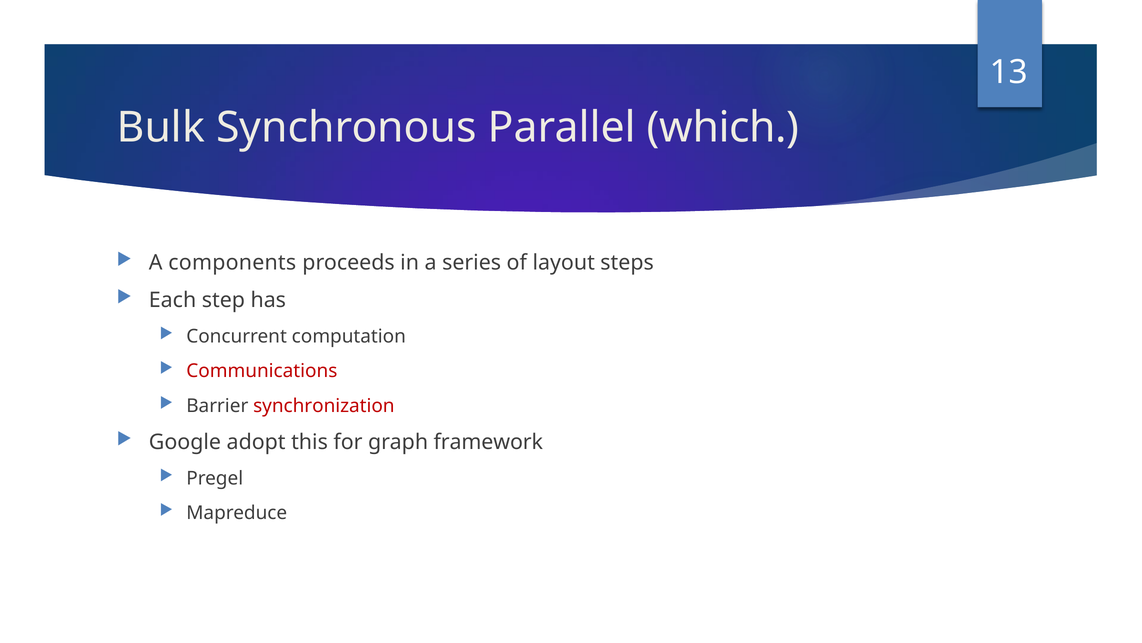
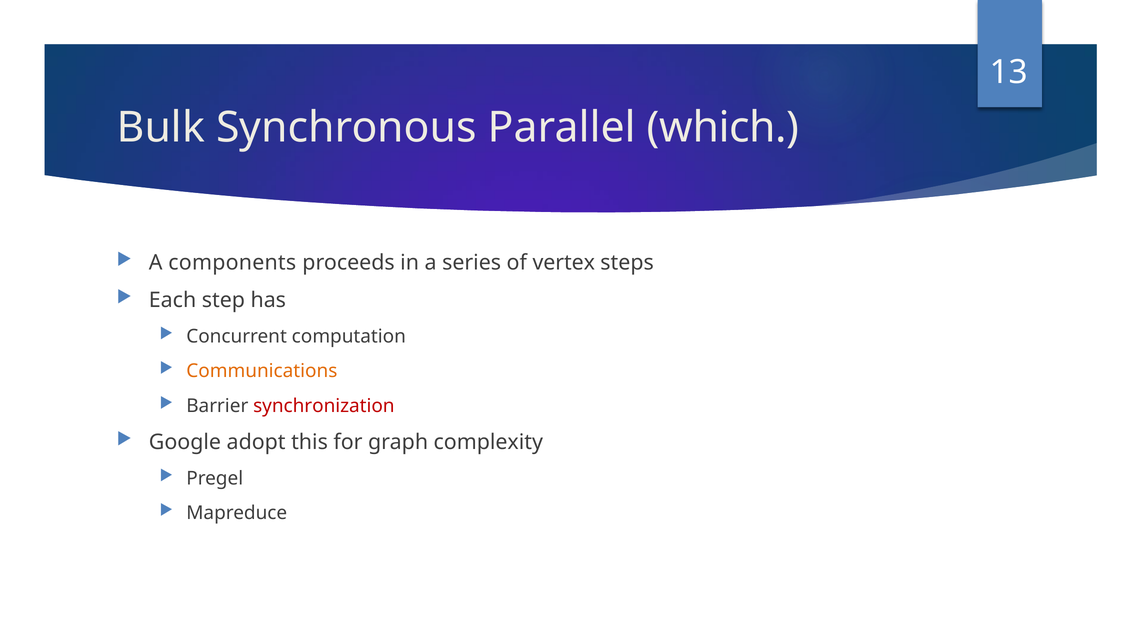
layout: layout -> vertex
Communications colour: red -> orange
framework: framework -> complexity
